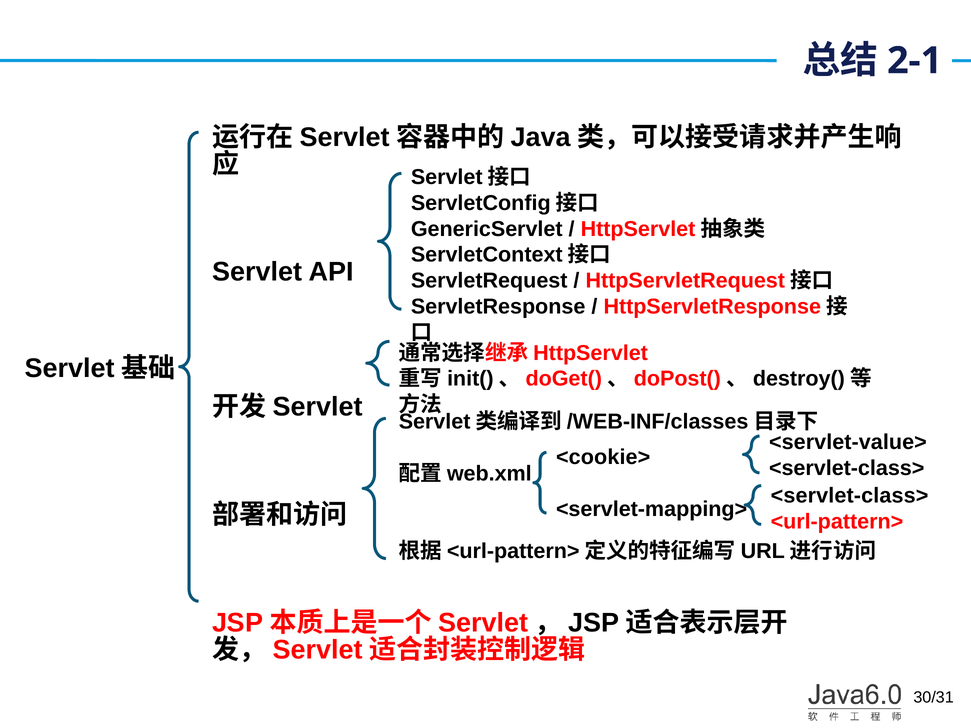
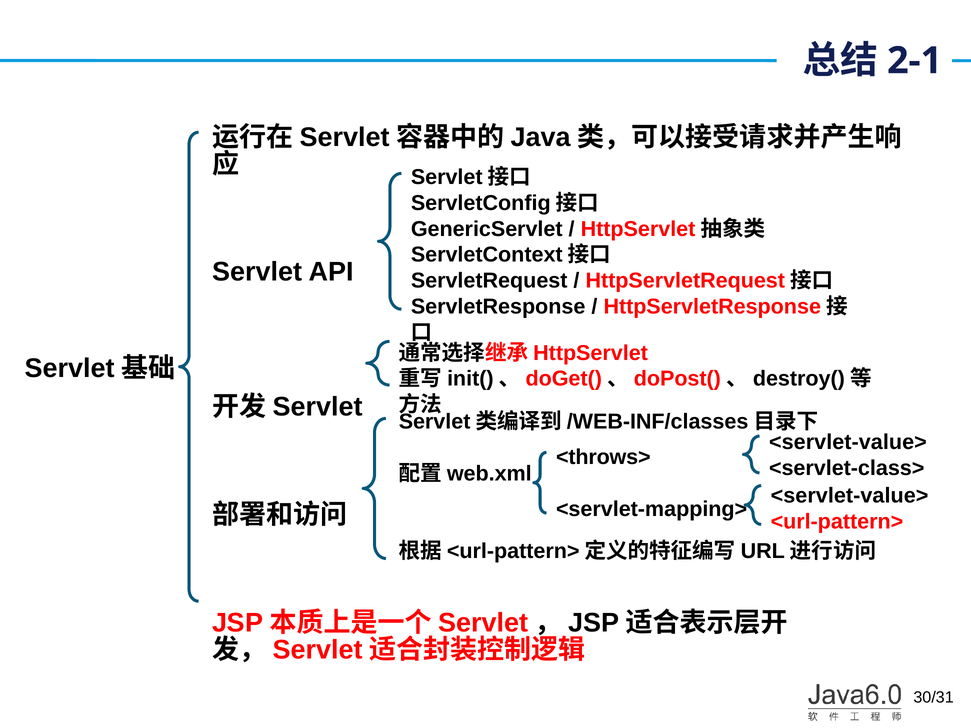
<cookie>: <cookie> -> <throws>
<servlet-class> at (850, 496): <servlet-class> -> <servlet-value>
